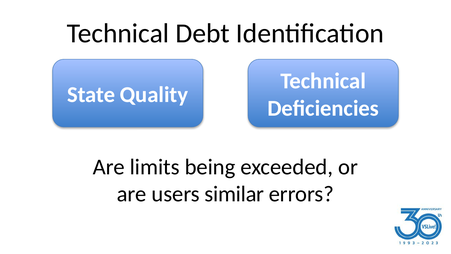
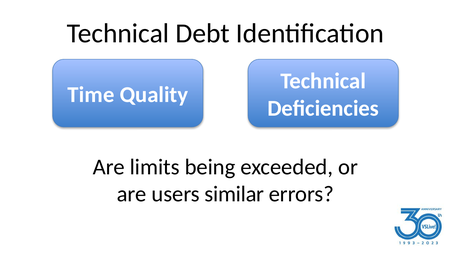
State: State -> Time
